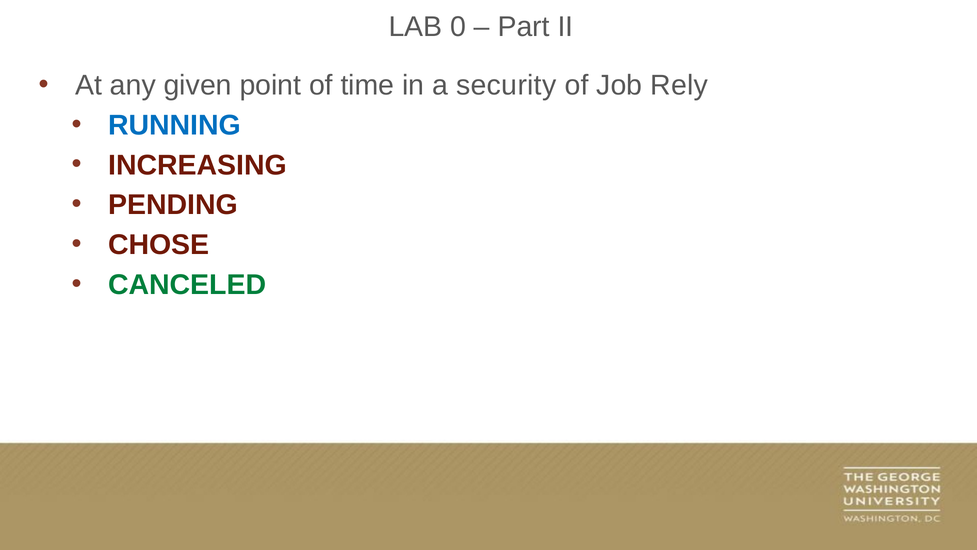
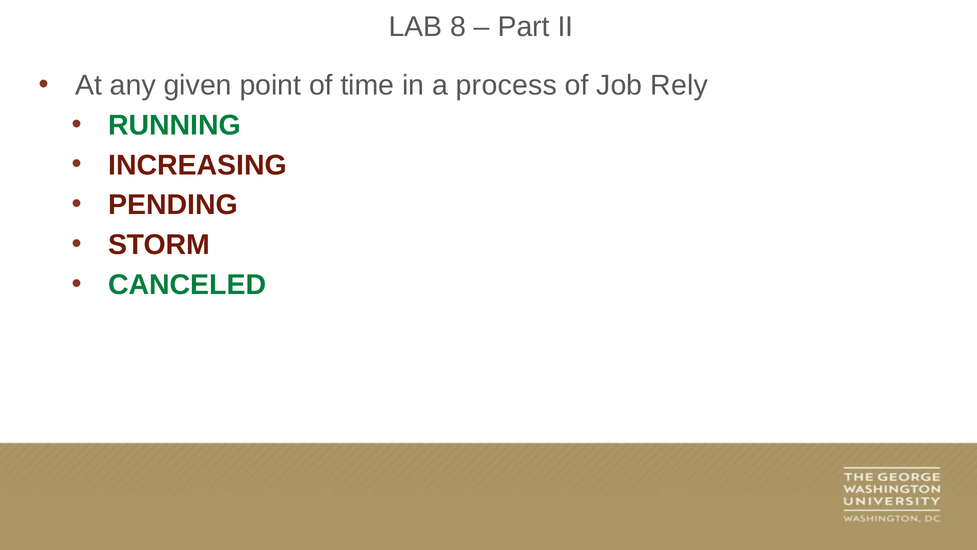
0: 0 -> 8
security: security -> process
RUNNING colour: blue -> green
CHOSE: CHOSE -> STORM
